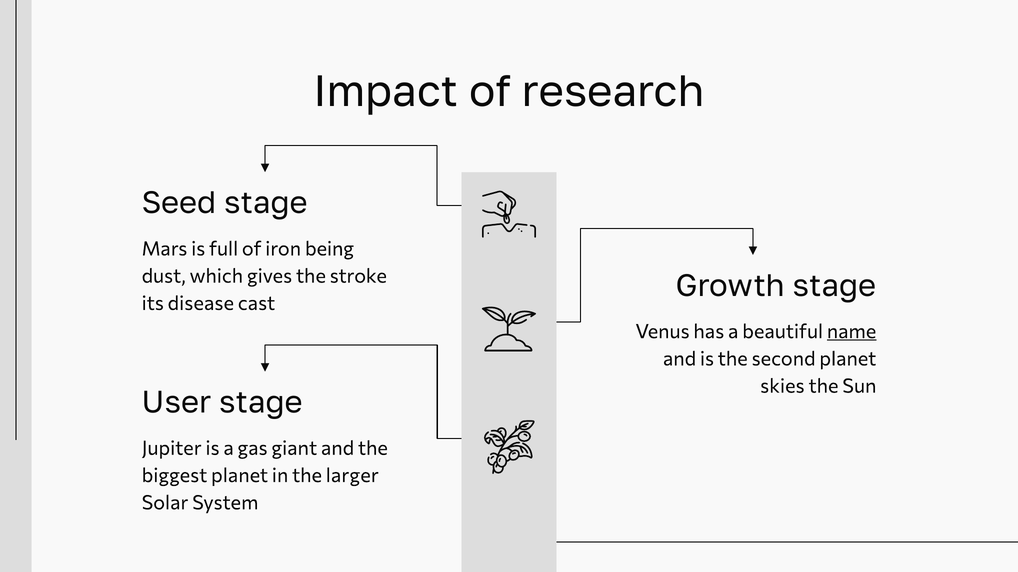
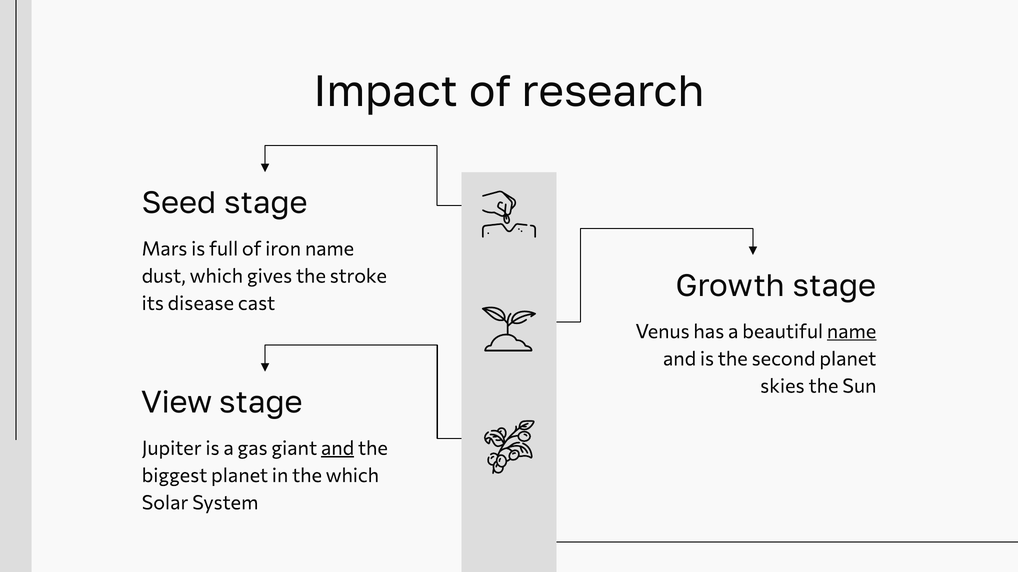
iron being: being -> name
User: User -> View
and at (338, 449) underline: none -> present
the larger: larger -> which
